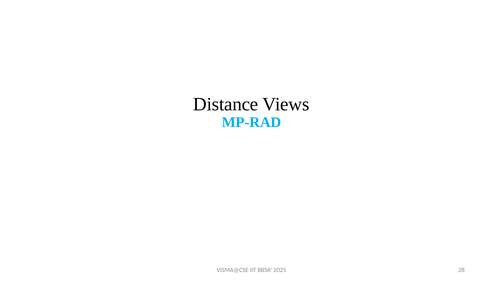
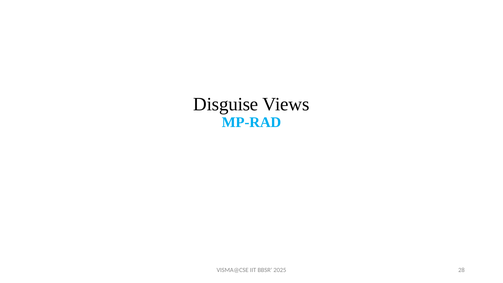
Distance: Distance -> Disguise
